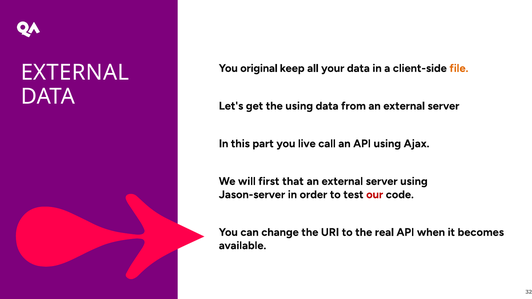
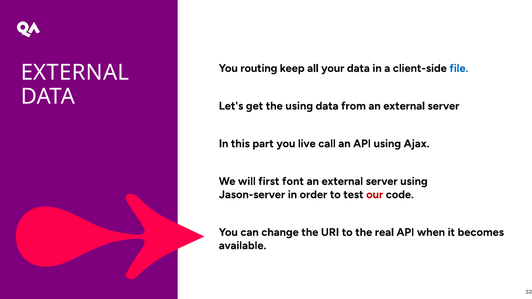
original: original -> routing
file colour: orange -> blue
that: that -> font
